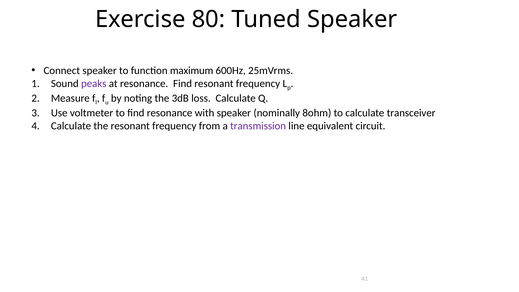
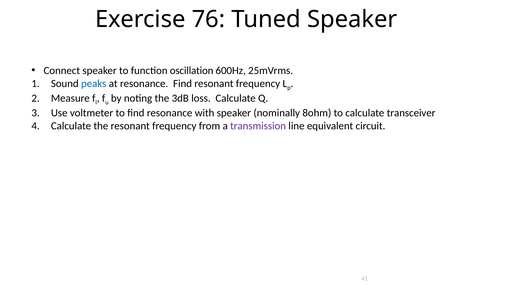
80: 80 -> 76
maximum: maximum -> oscillation
peaks colour: purple -> blue
